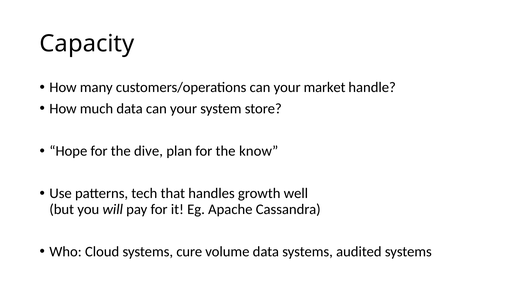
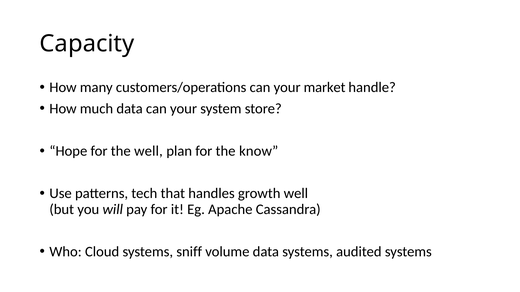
the dive: dive -> well
cure: cure -> sniff
